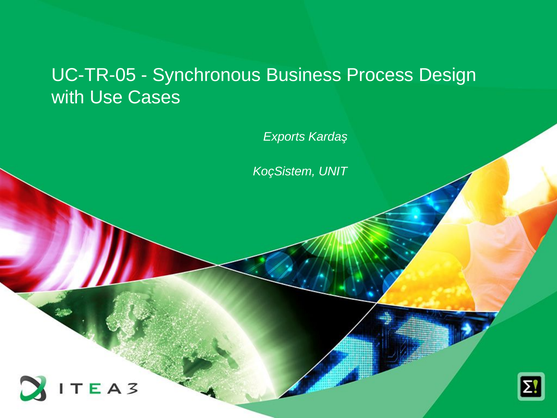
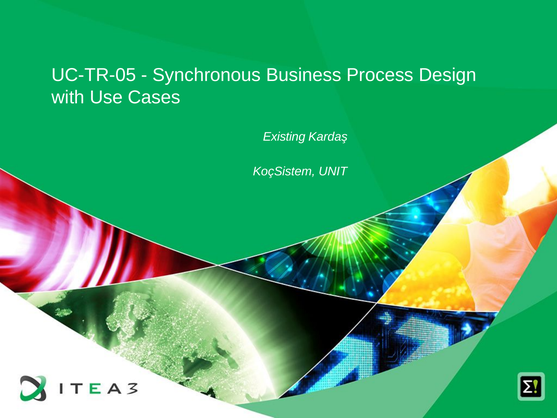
Exports: Exports -> Existing
